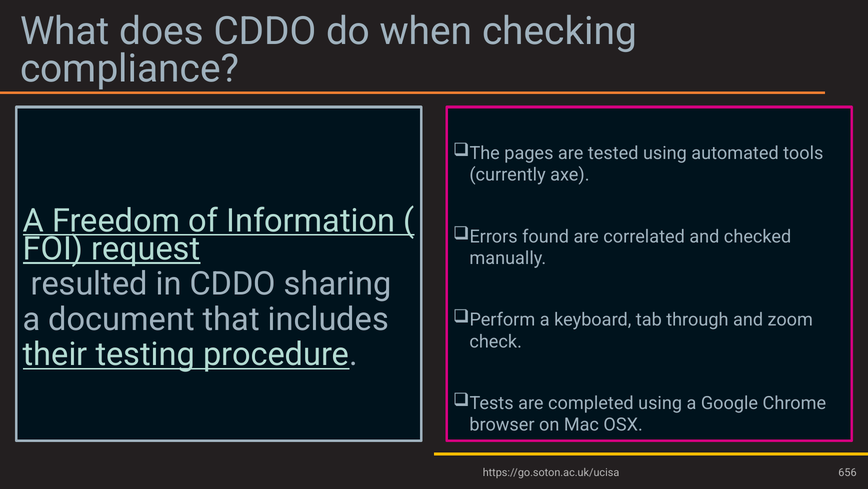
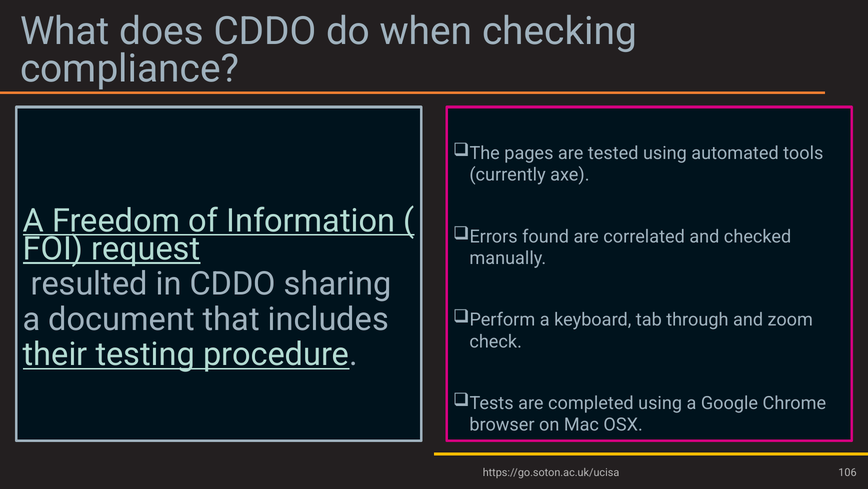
656: 656 -> 106
